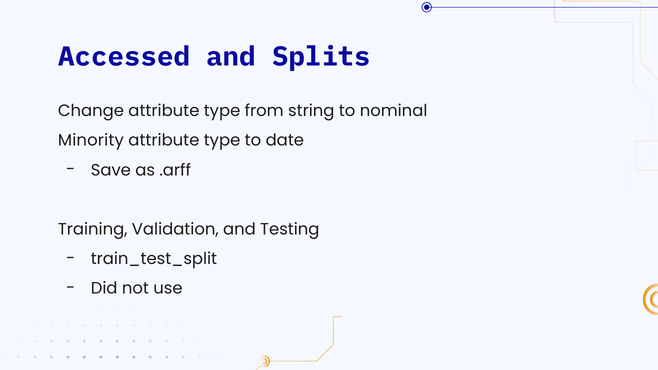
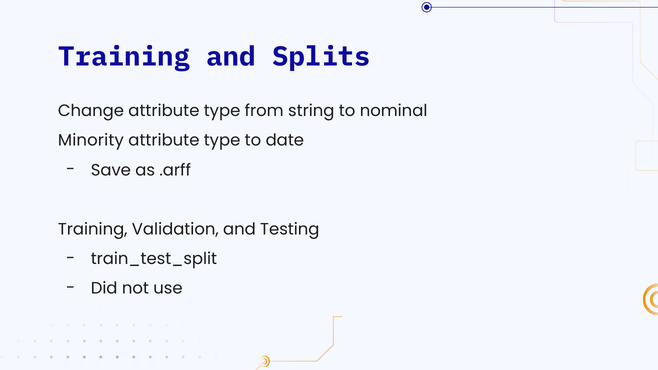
Accessed at (124, 57): Accessed -> Training
